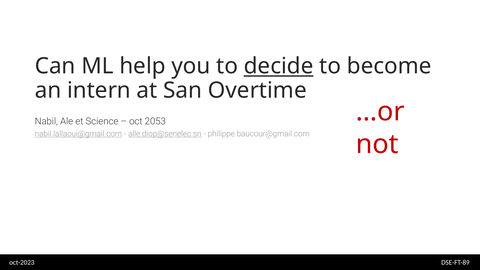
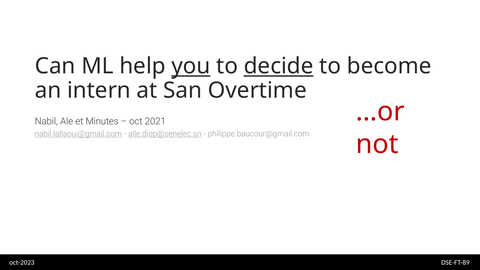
you underline: none -> present
Science: Science -> Minutes
2053: 2053 -> 2021
